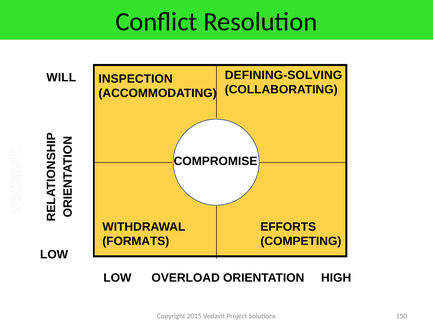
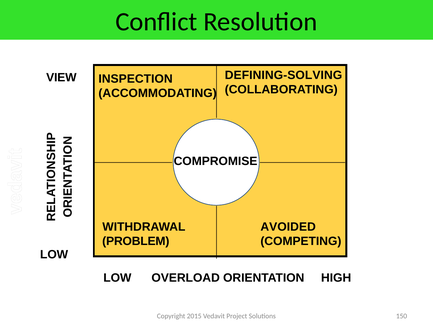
WILL: WILL -> VIEW
EFFORTS: EFFORTS -> AVOIDED
FORMATS: FORMATS -> PROBLEM
